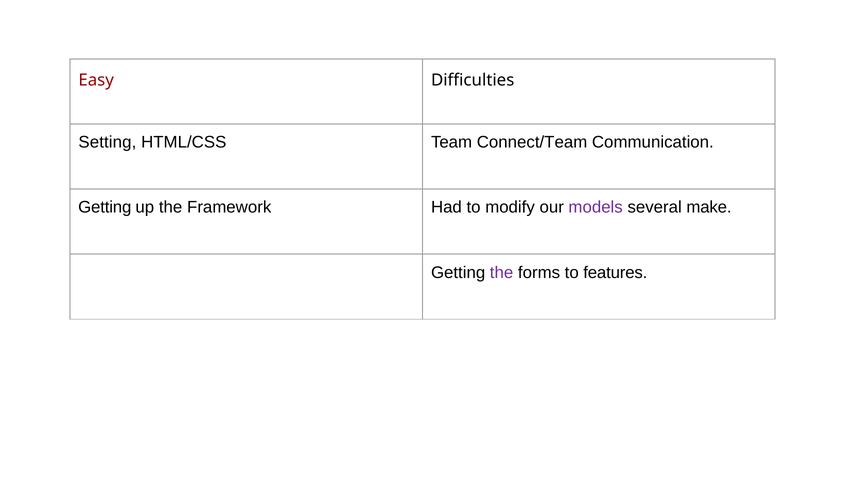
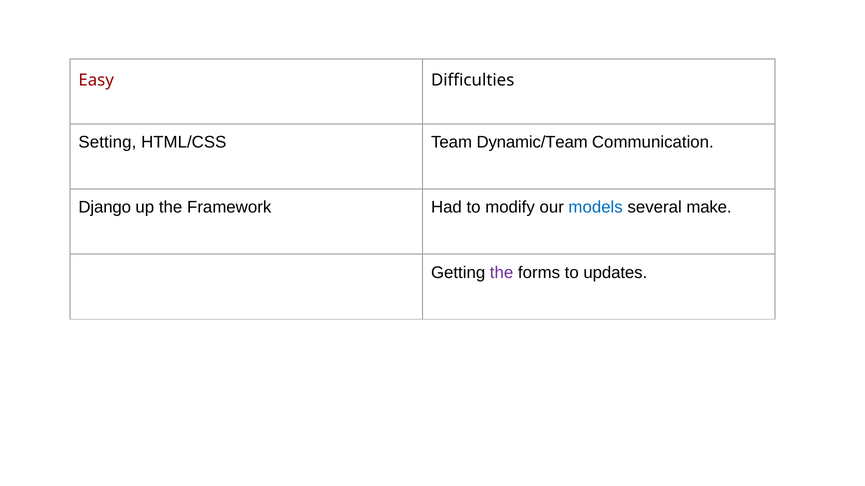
Connect/Team: Connect/Team -> Dynamic/Team
Getting at (105, 208): Getting -> Django
models colour: purple -> blue
features: features -> updates
